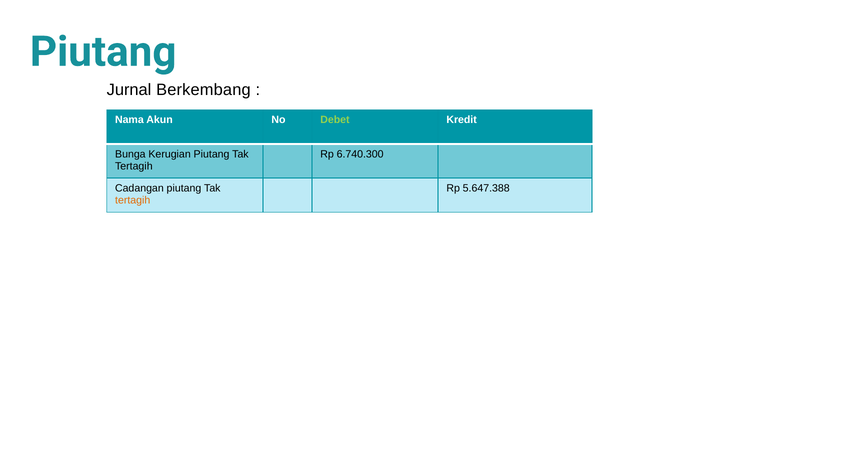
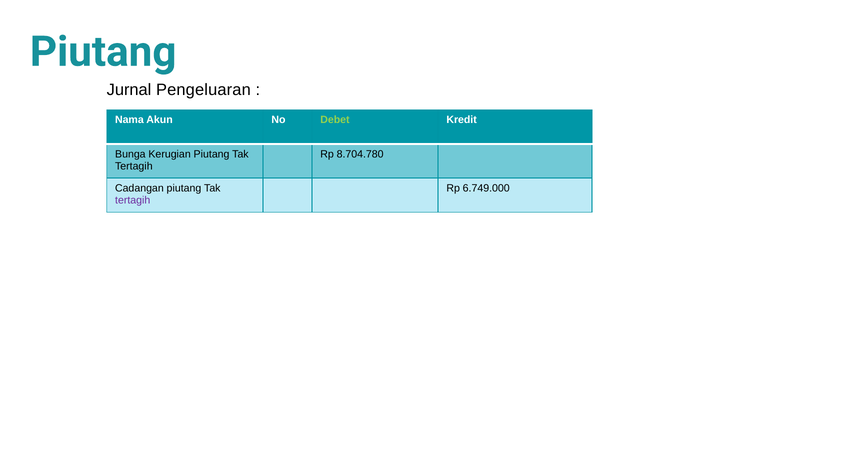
Berkembang: Berkembang -> Pengeluaran
6.740.300: 6.740.300 -> 8.704.780
5.647.388: 5.647.388 -> 6.749.000
tertagih at (133, 200) colour: orange -> purple
